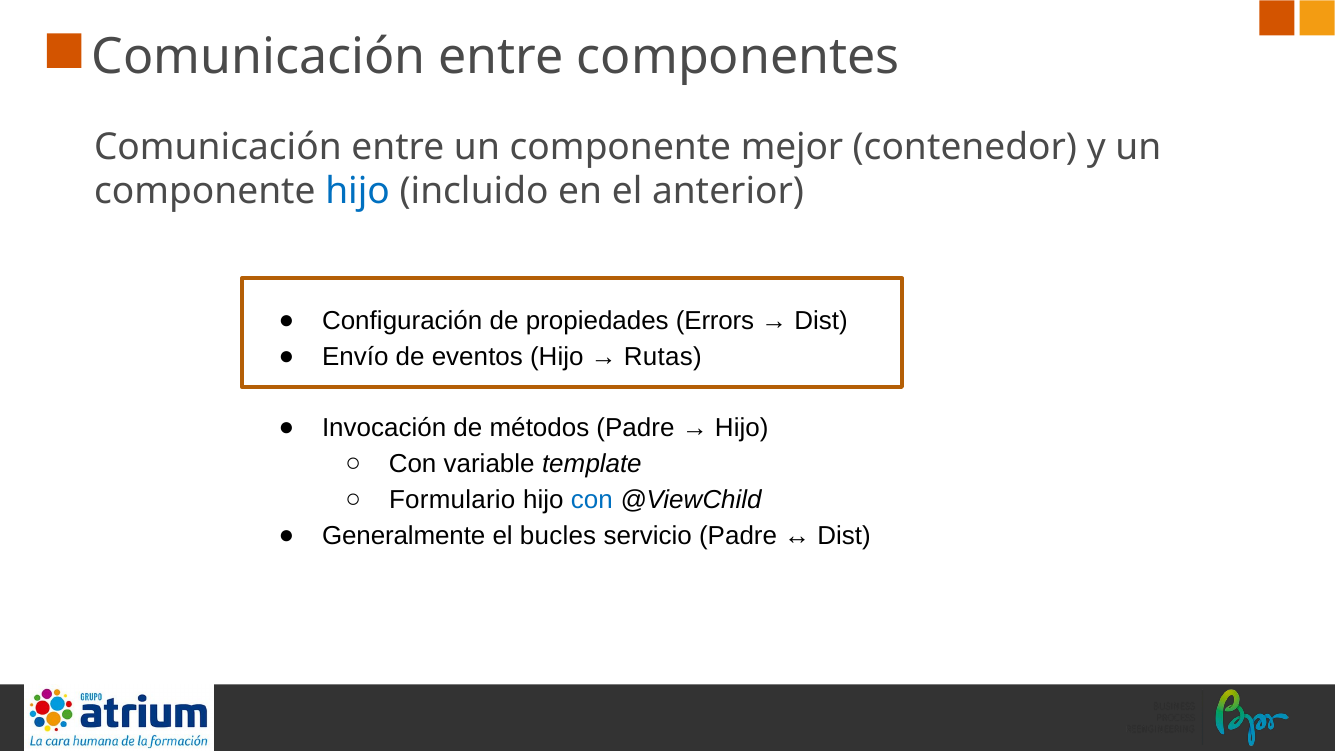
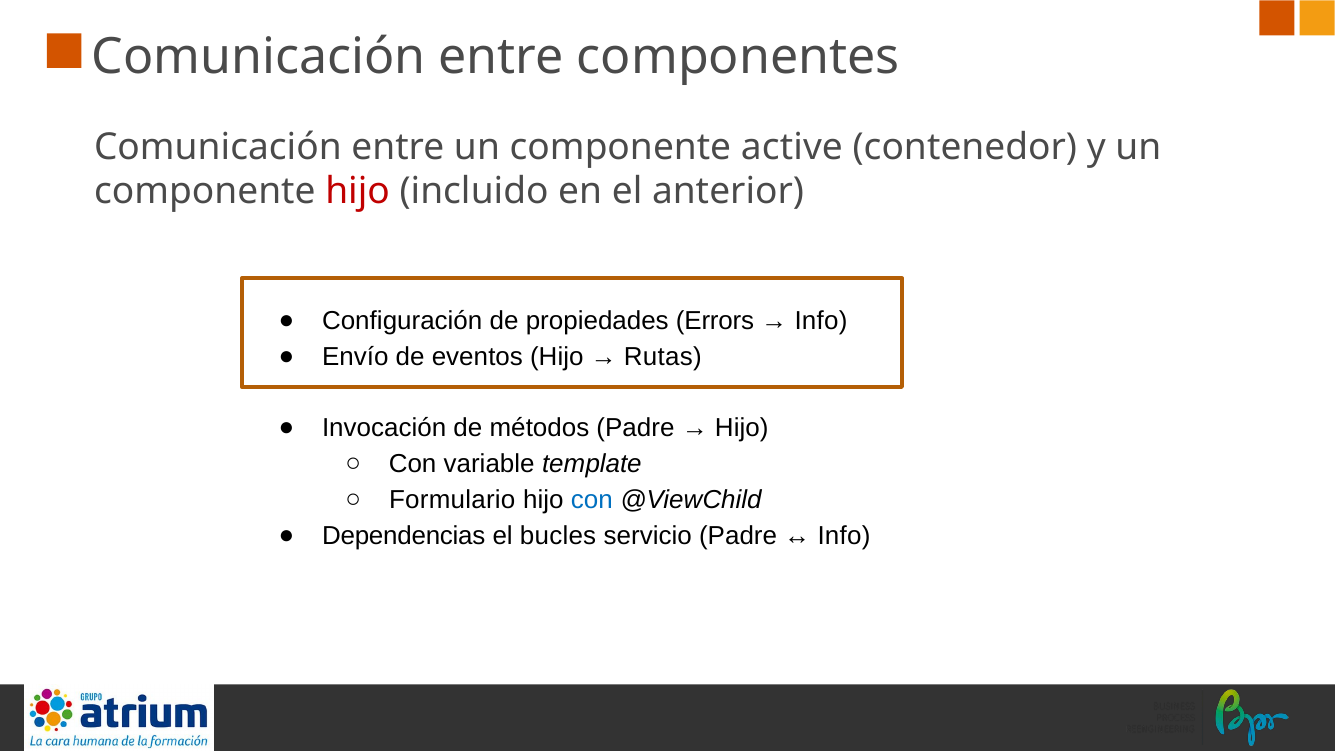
mejor: mejor -> active
hijo at (358, 192) colour: blue -> red
Dist at (821, 321): Dist -> Info
Generalmente: Generalmente -> Dependencias
Dist at (844, 536): Dist -> Info
